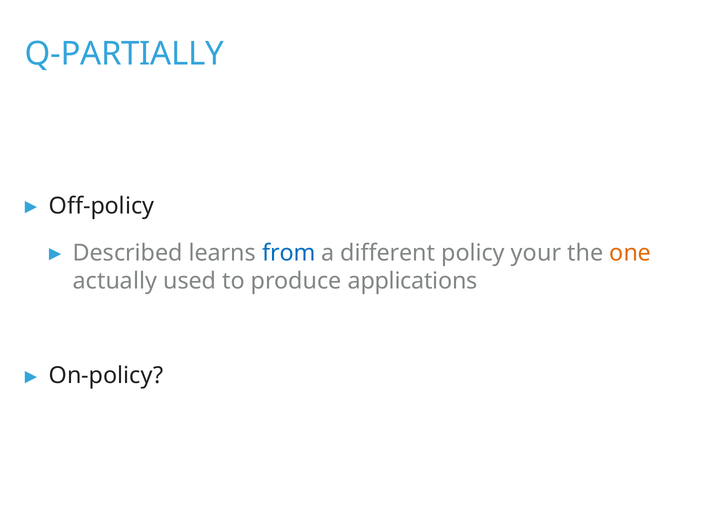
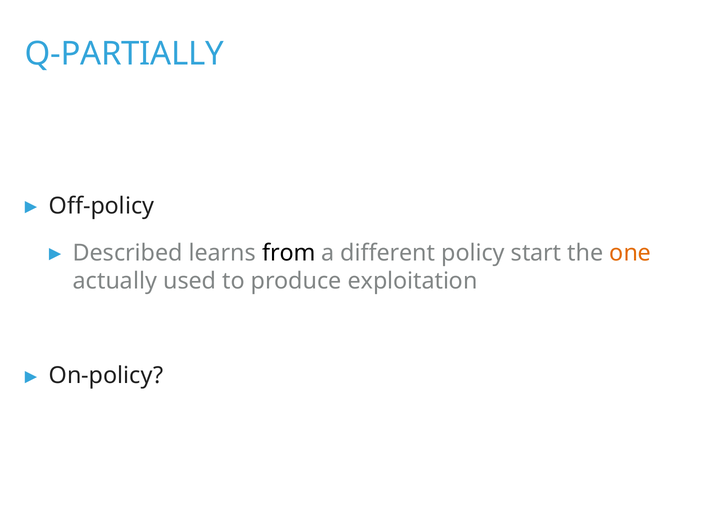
from colour: blue -> black
your: your -> start
applications: applications -> exploitation
